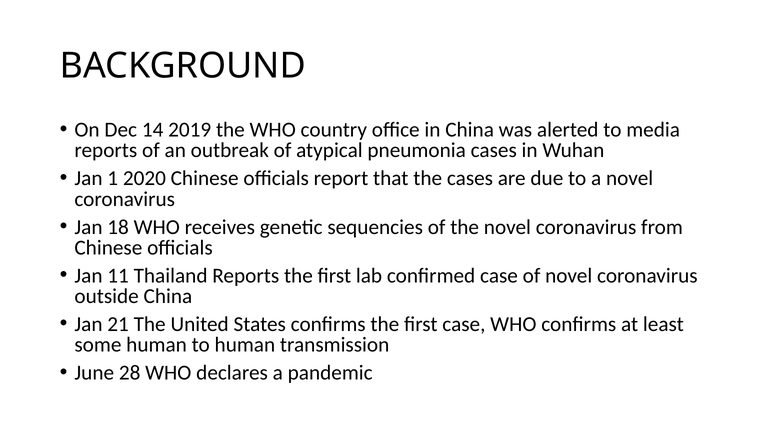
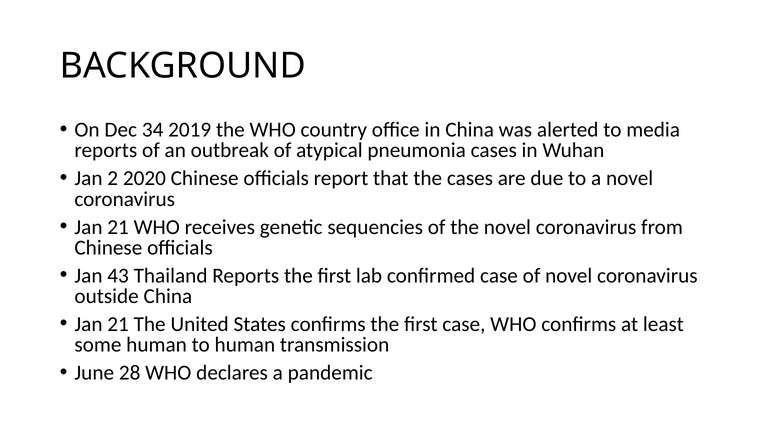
14: 14 -> 34
1: 1 -> 2
18 at (118, 227): 18 -> 21
11: 11 -> 43
